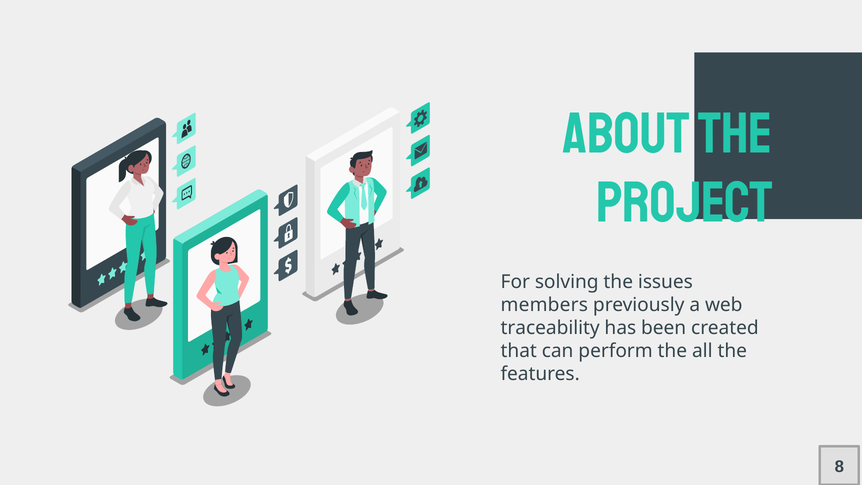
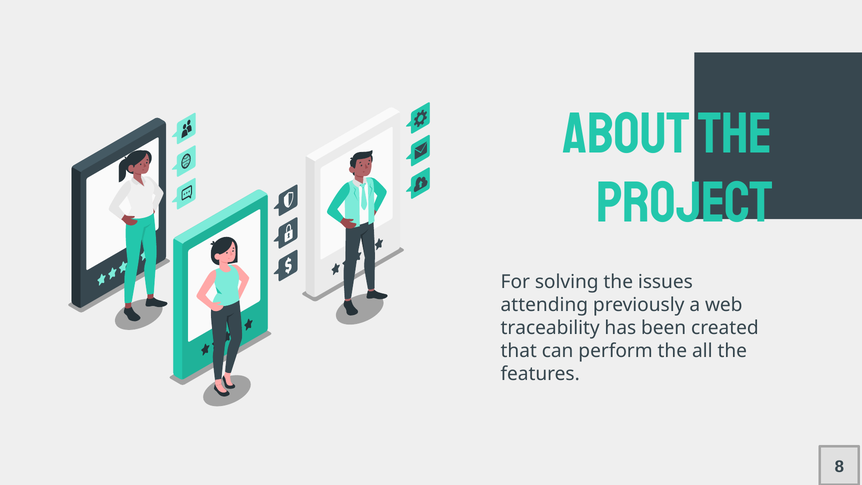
members: members -> attending
